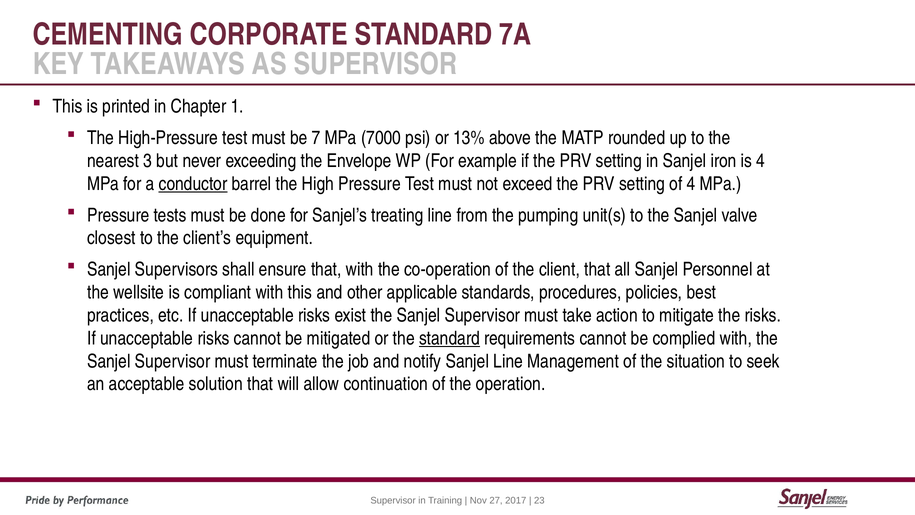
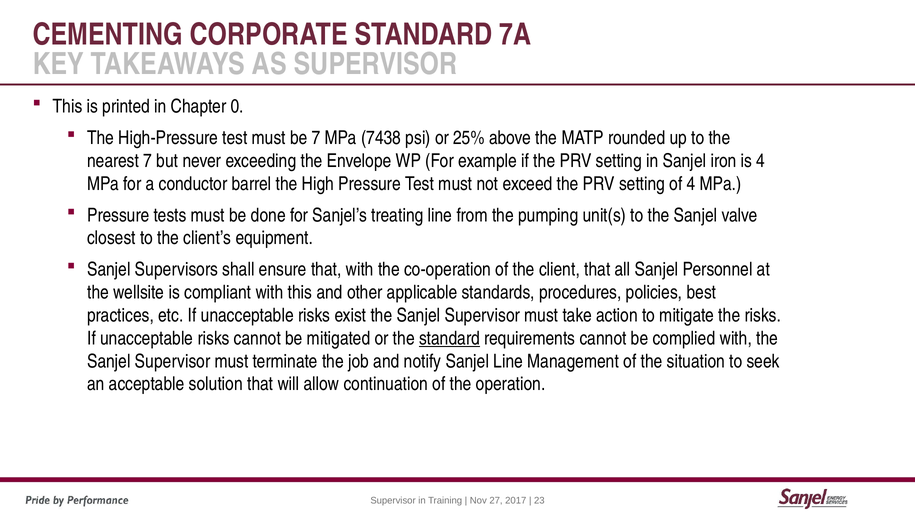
1: 1 -> 0
7000: 7000 -> 7438
13%: 13% -> 25%
nearest 3: 3 -> 7
conductor underline: present -> none
